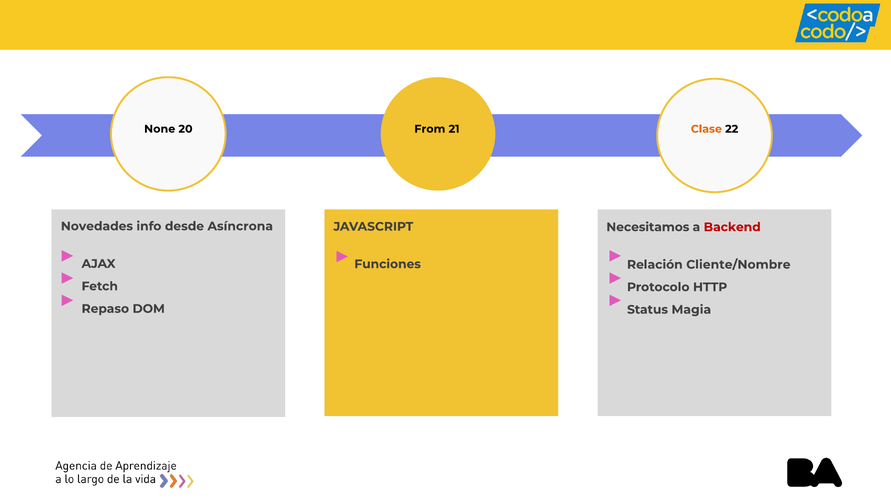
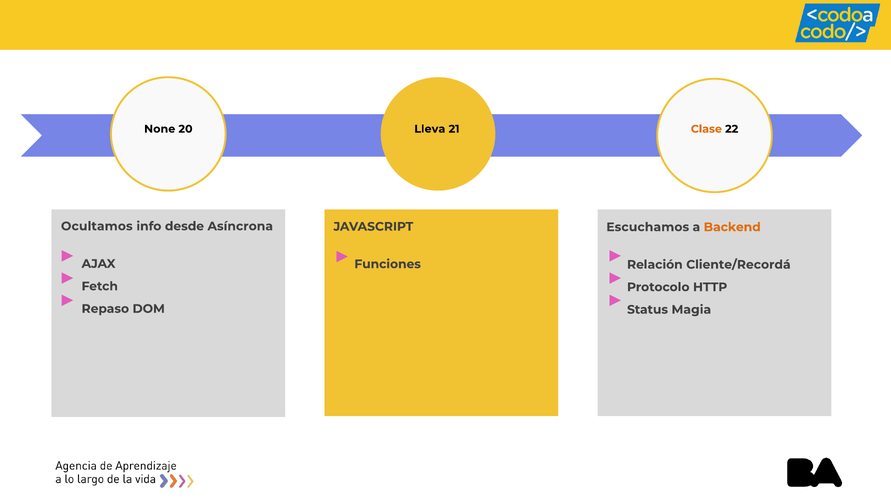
From: From -> Lleva
Novedades: Novedades -> Ocultamos
Necesitamos: Necesitamos -> Escuchamos
Backend colour: red -> orange
Cliente/Nombre: Cliente/Nombre -> Cliente/Recordá
